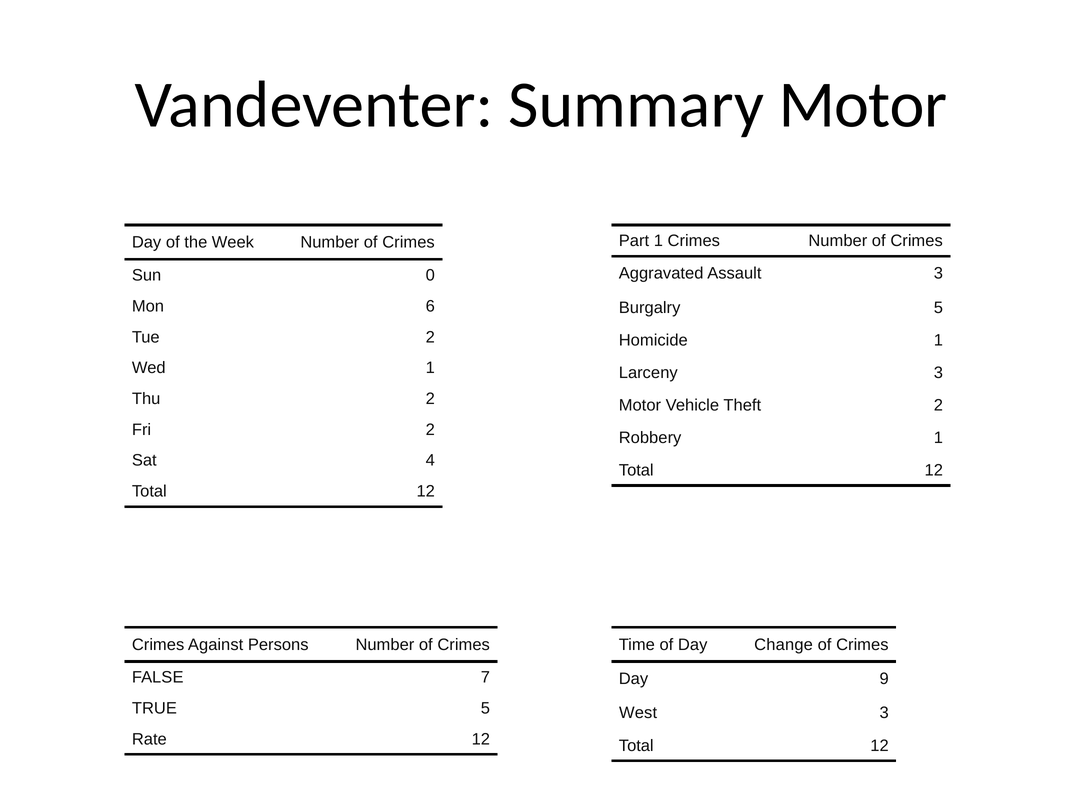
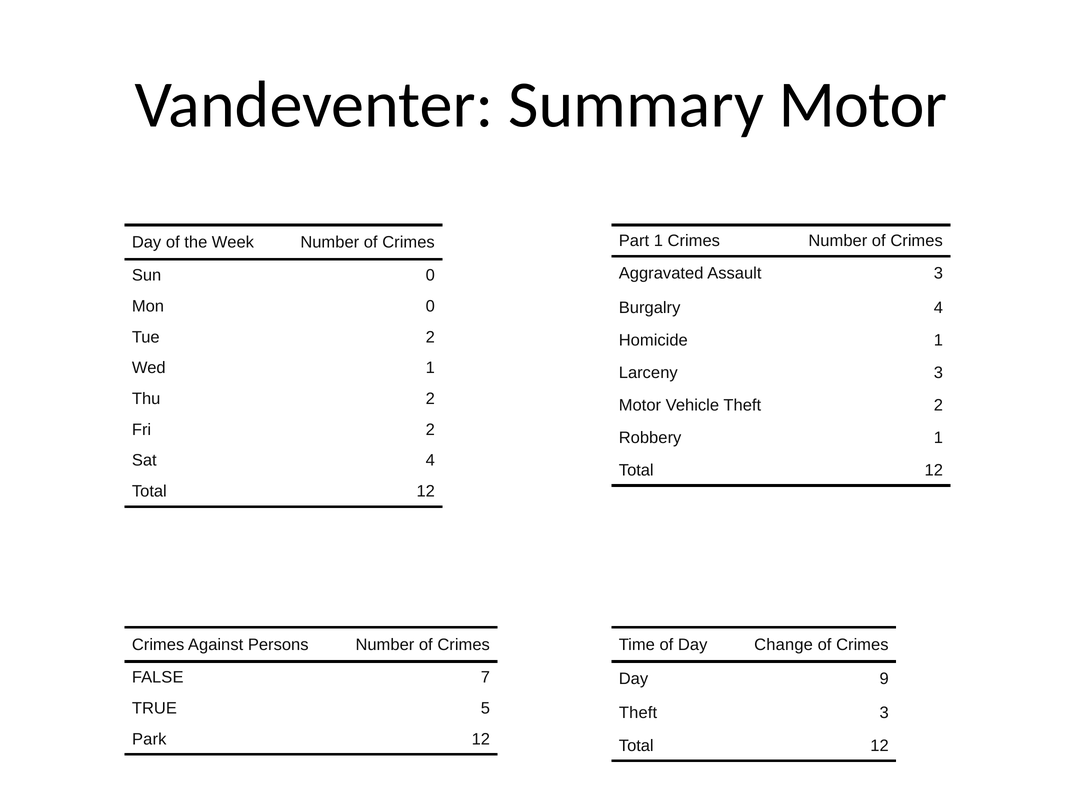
Mon 6: 6 -> 0
Burgalry 5: 5 -> 4
West at (638, 713): West -> Theft
Rate: Rate -> Park
